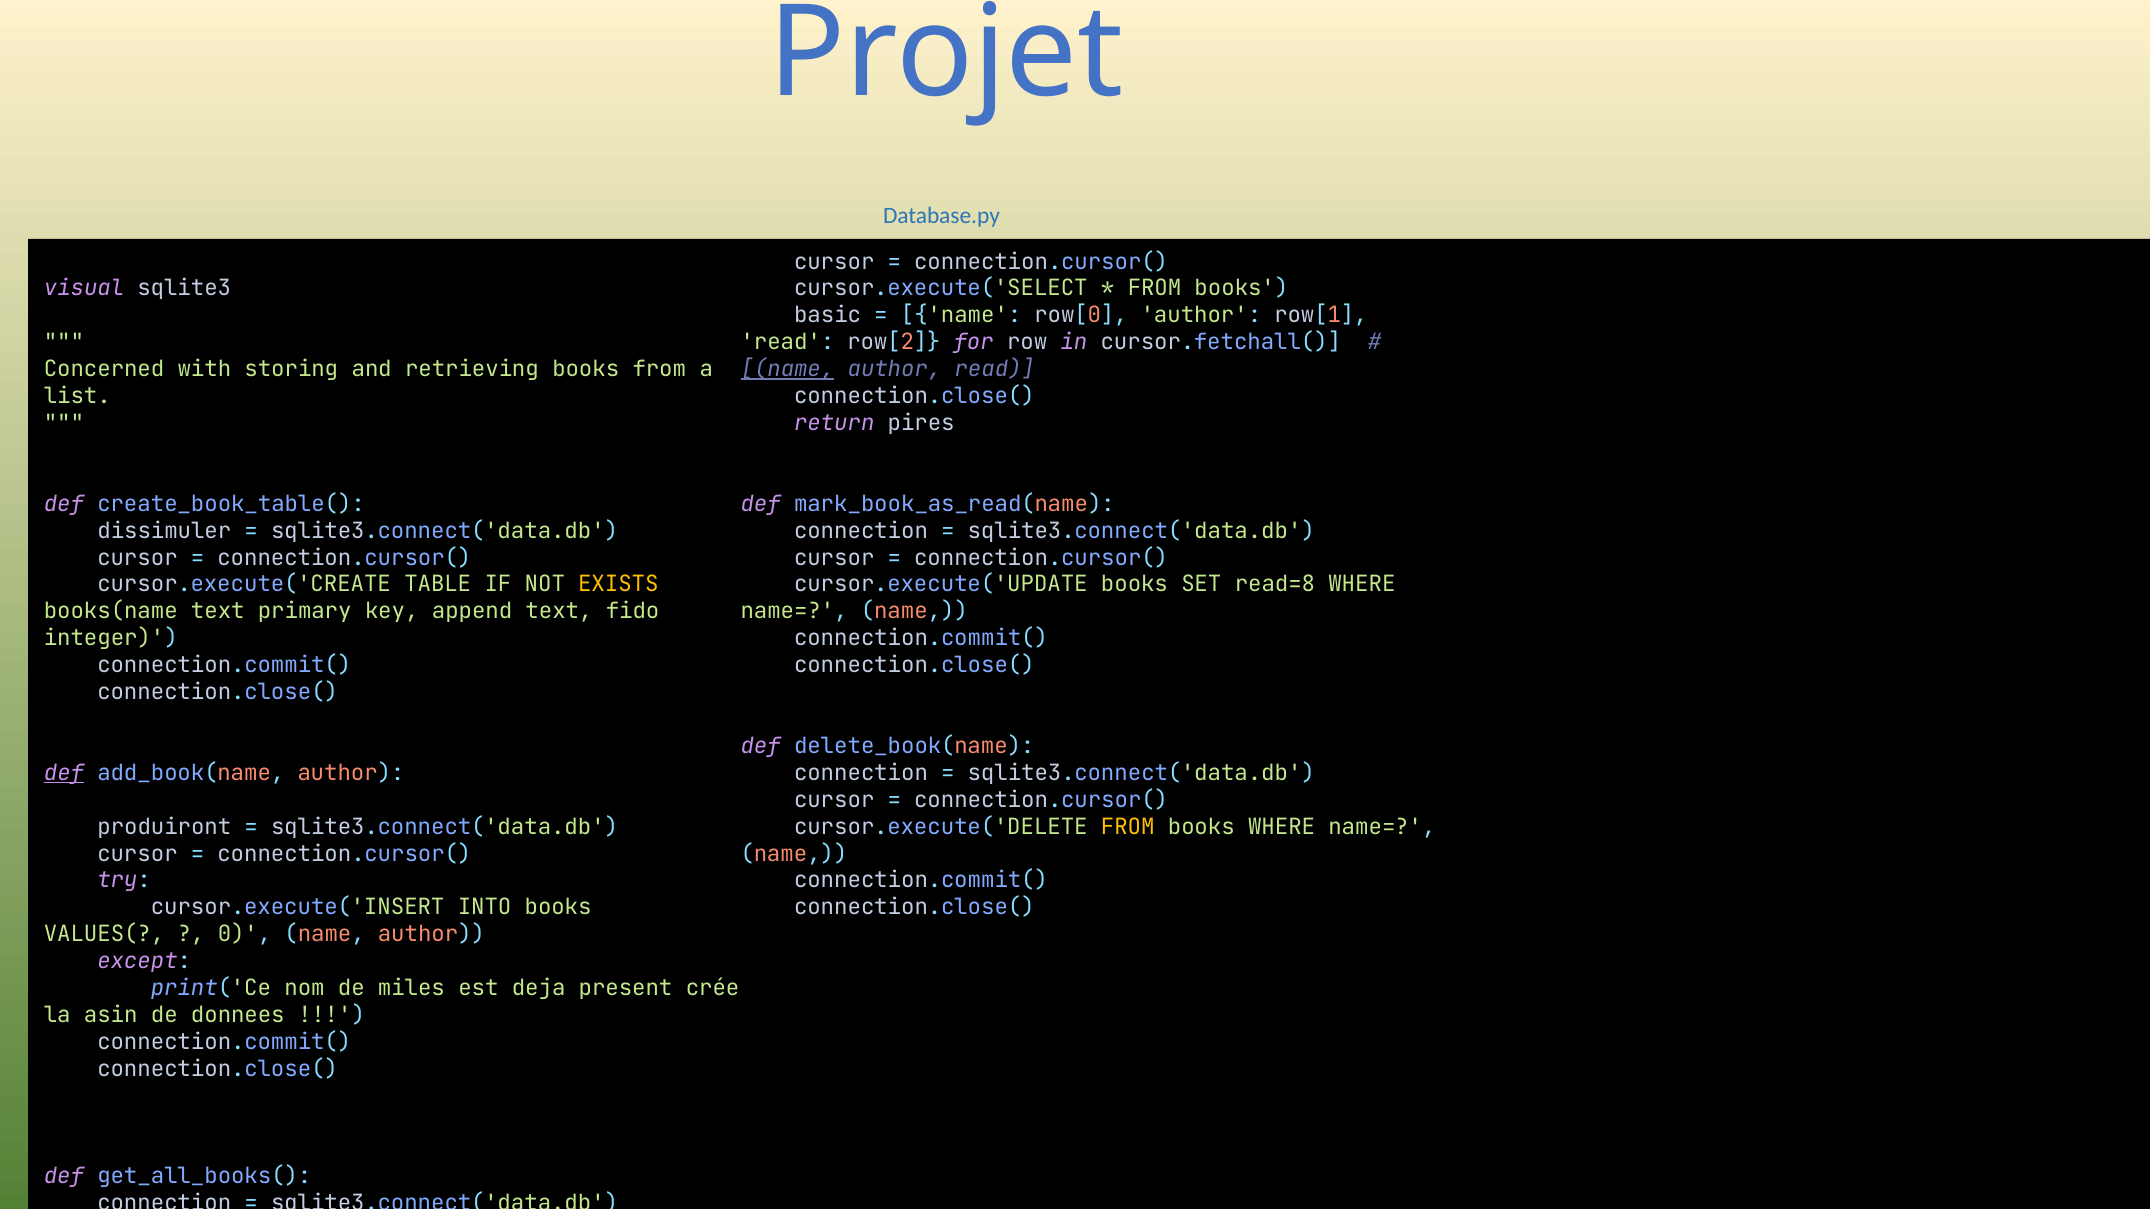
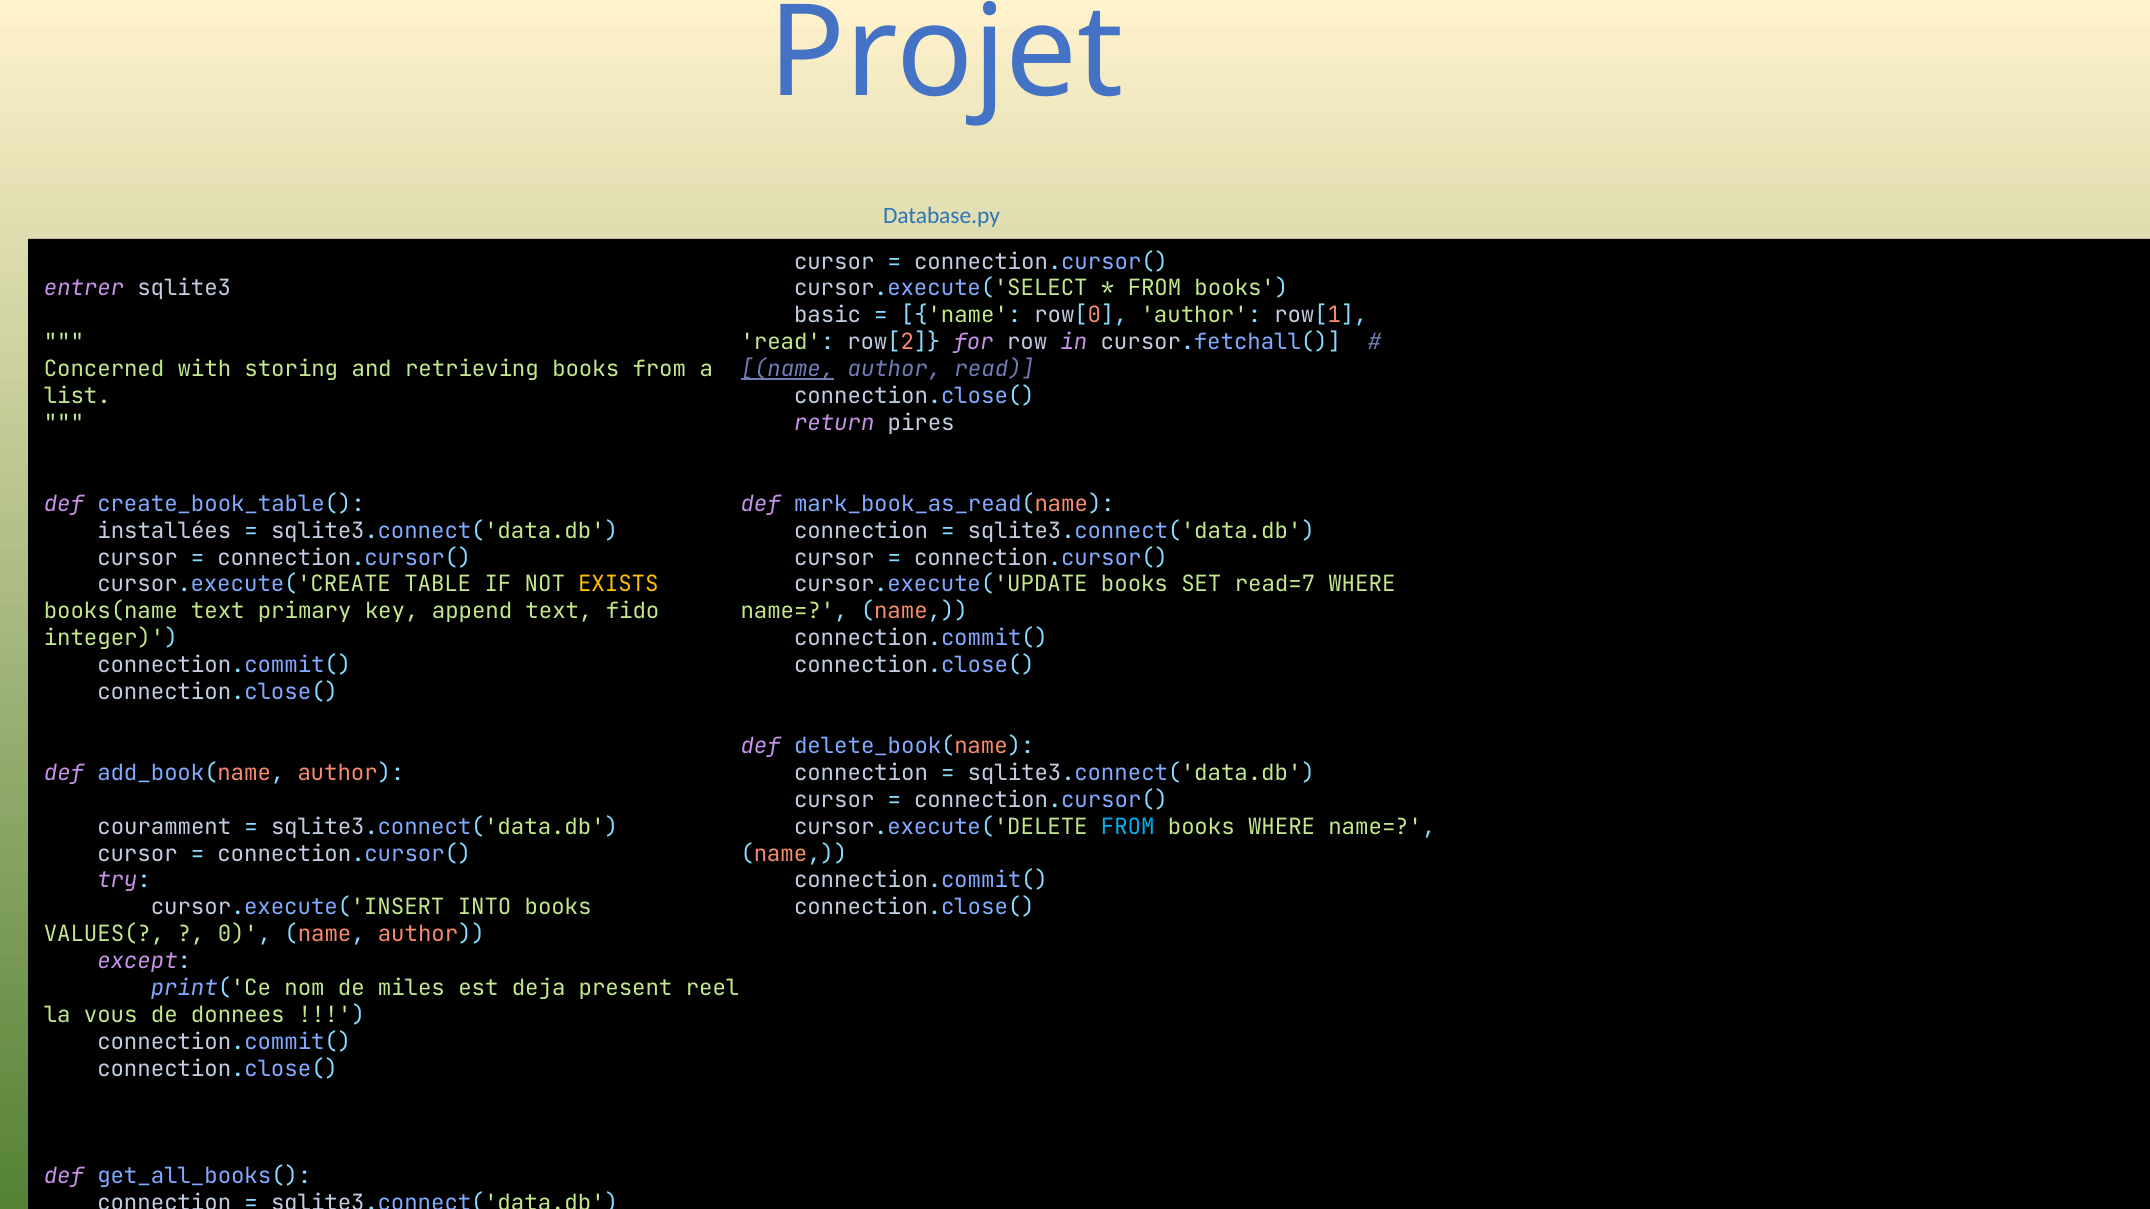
visual: visual -> entrer
dissimuler: dissimuler -> installées
read=8: read=8 -> read=7
def at (64, 773) underline: present -> none
produiront: produiront -> couramment
FROM at (1128, 827) colour: yellow -> light blue
crée: crée -> reel
asin: asin -> vous
